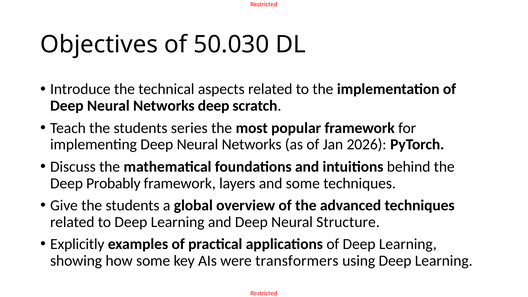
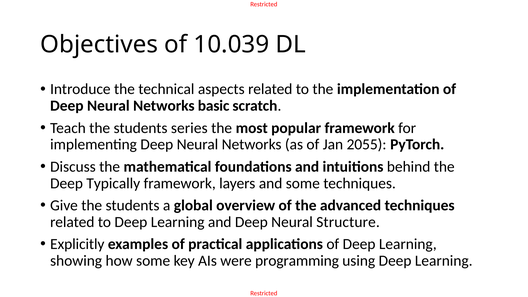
50.030: 50.030 -> 10.039
Networks deep: deep -> basic
2026: 2026 -> 2055
Probably: Probably -> Typically
transformers: transformers -> programming
